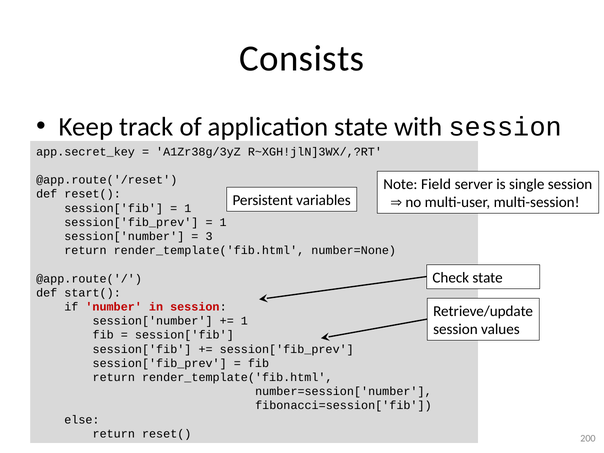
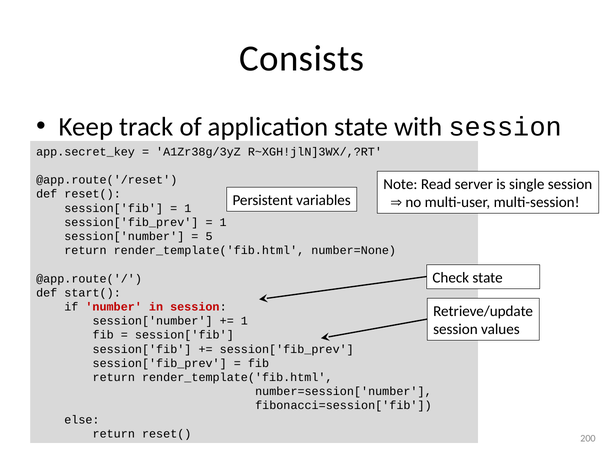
Field: Field -> Read
3: 3 -> 5
